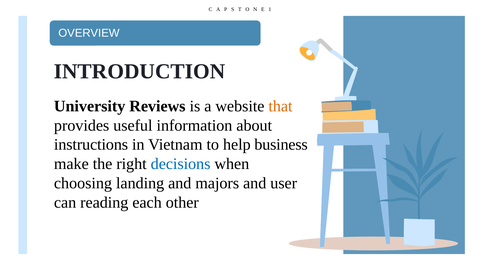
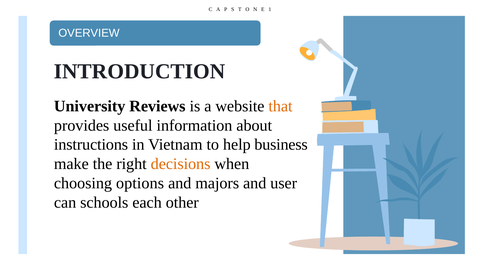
decisions colour: blue -> orange
landing: landing -> options
reading: reading -> schools
